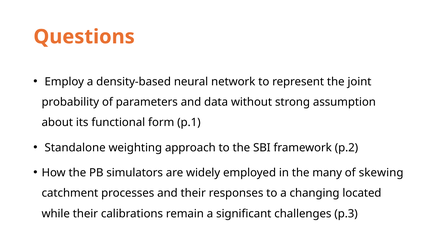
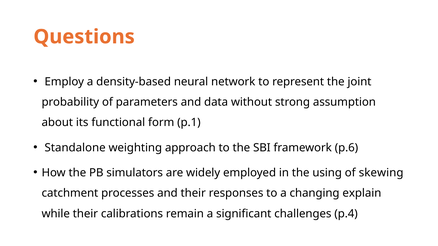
p.2: p.2 -> p.6
many: many -> using
located: located -> explain
p.3: p.3 -> p.4
